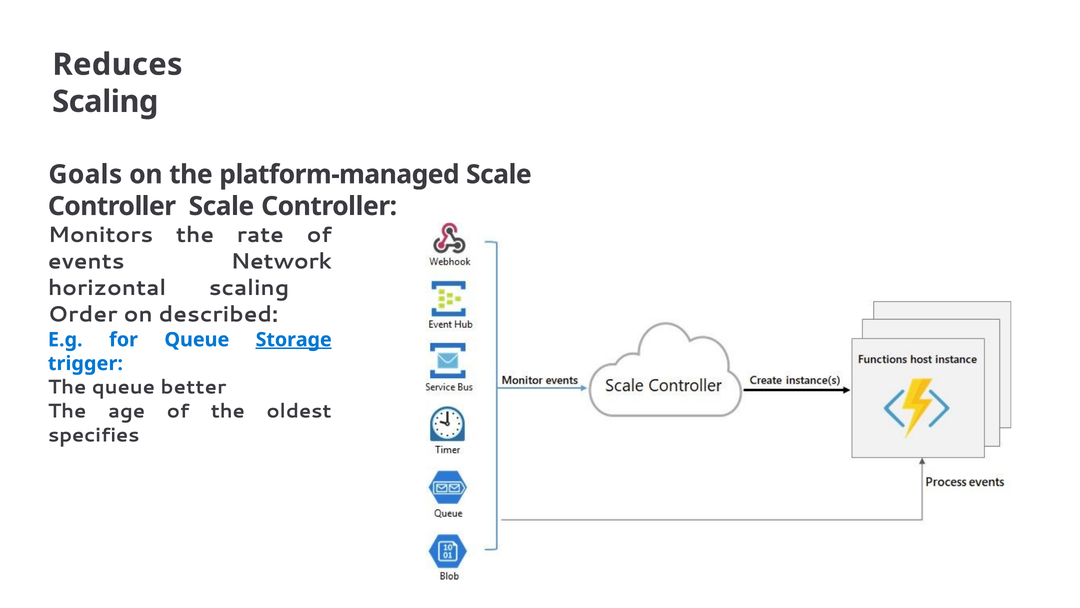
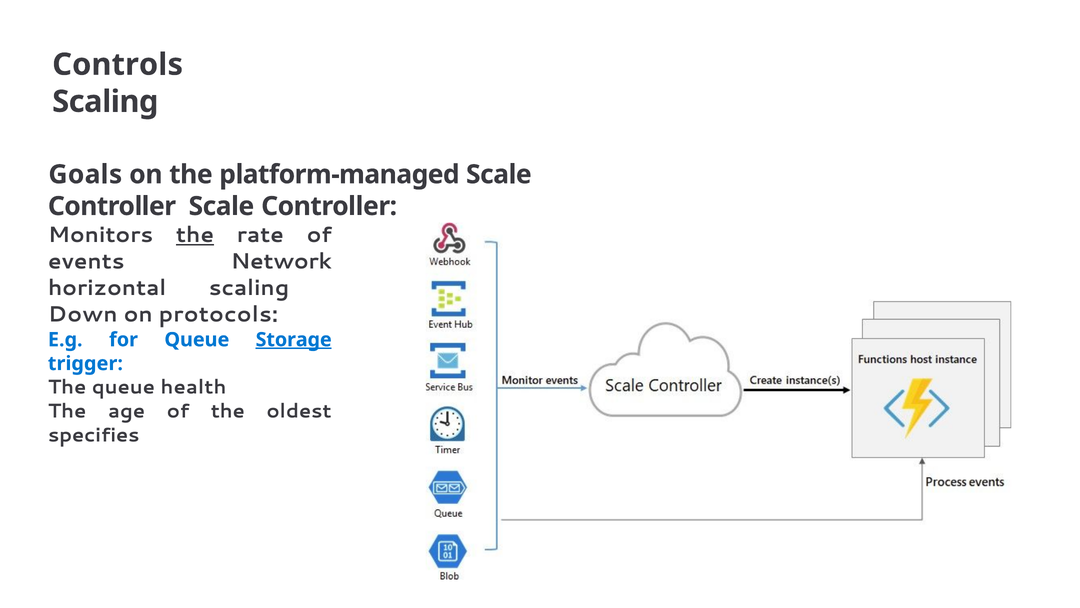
Reduces: Reduces -> Controls
the at (195, 235) underline: none -> present
Order: Order -> Down
described: described -> protocols
better: better -> health
